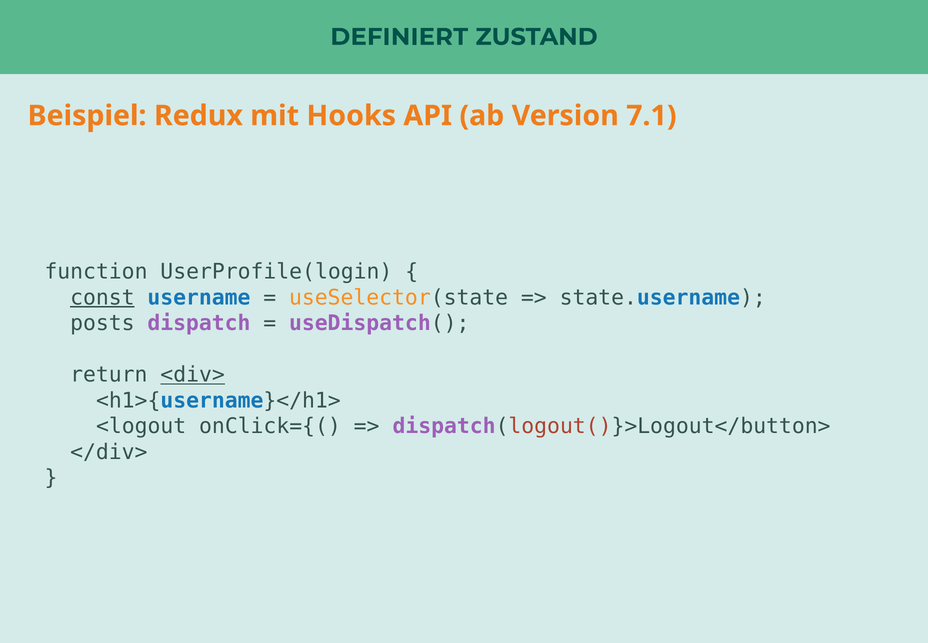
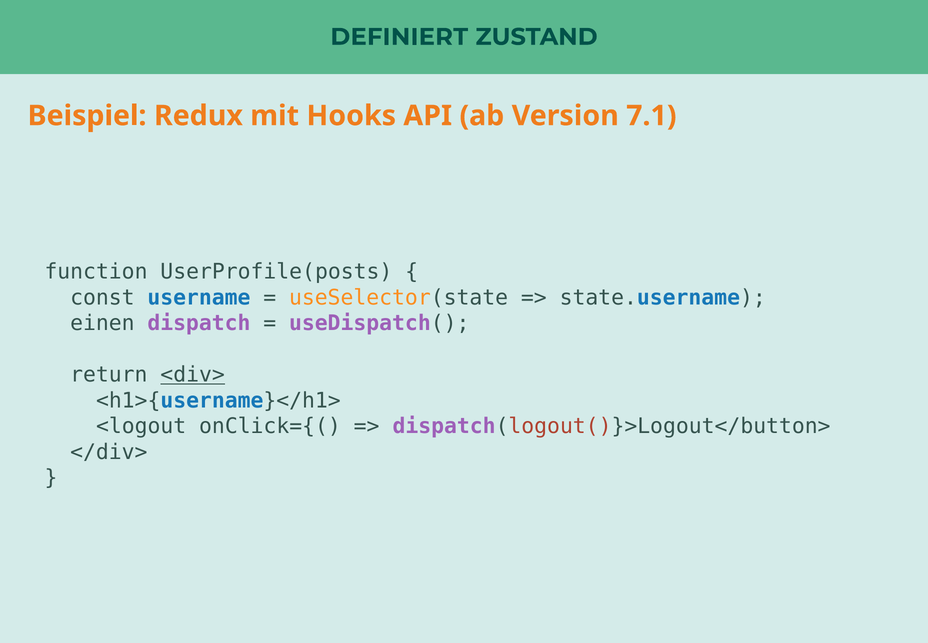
UserProfile(login: UserProfile(login -> UserProfile(posts
const underline: present -> none
posts: posts -> einen
